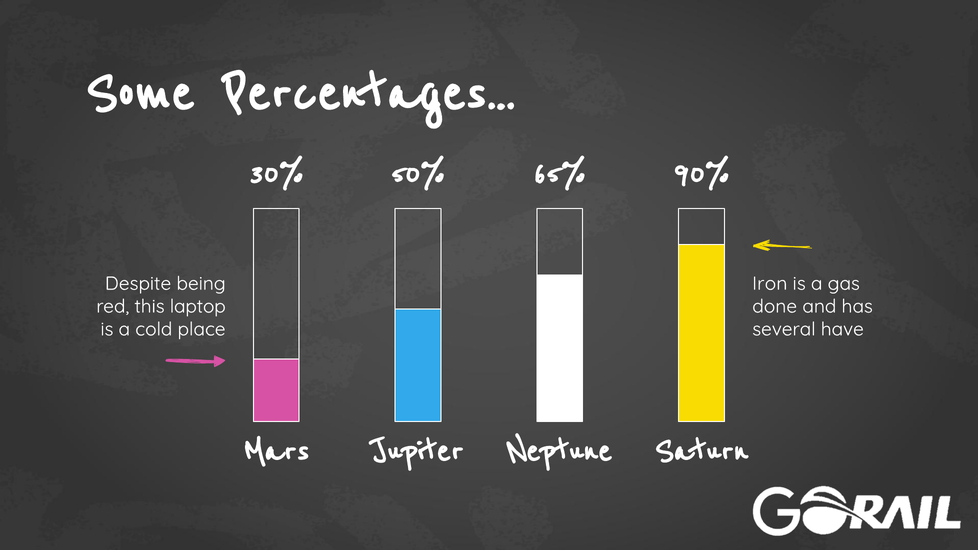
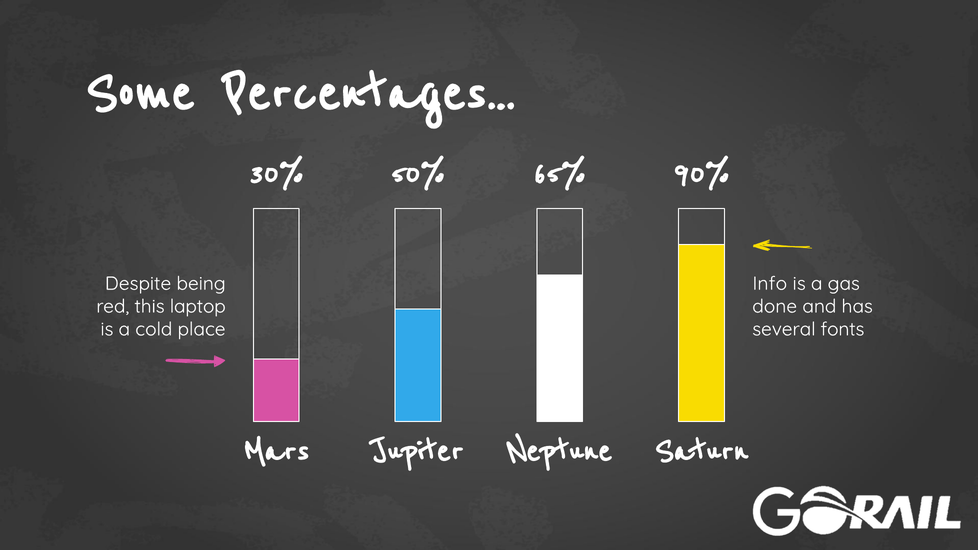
Iron: Iron -> Info
have: have -> fonts
